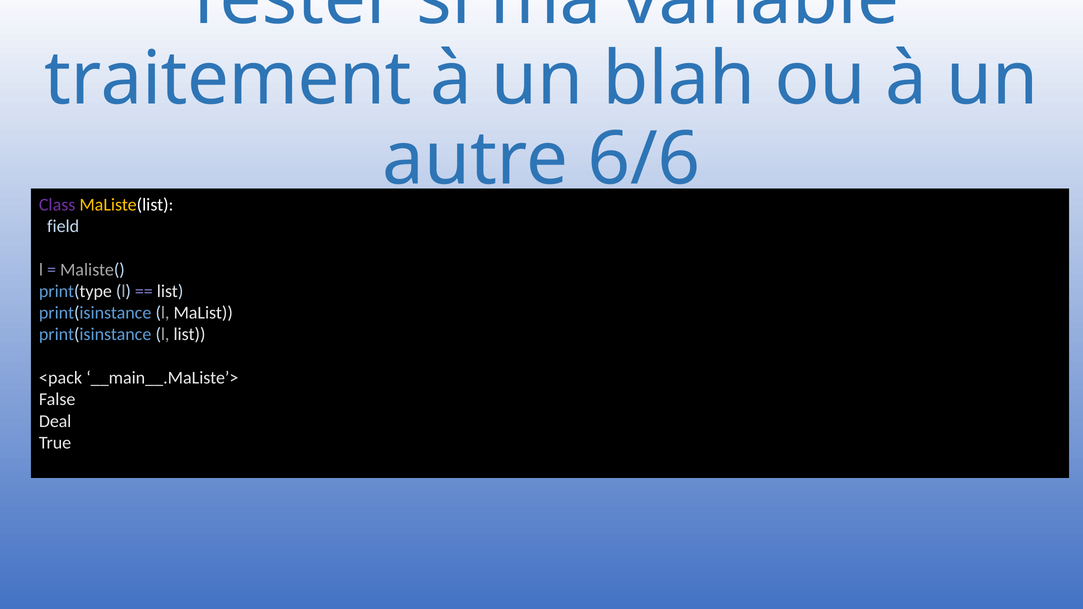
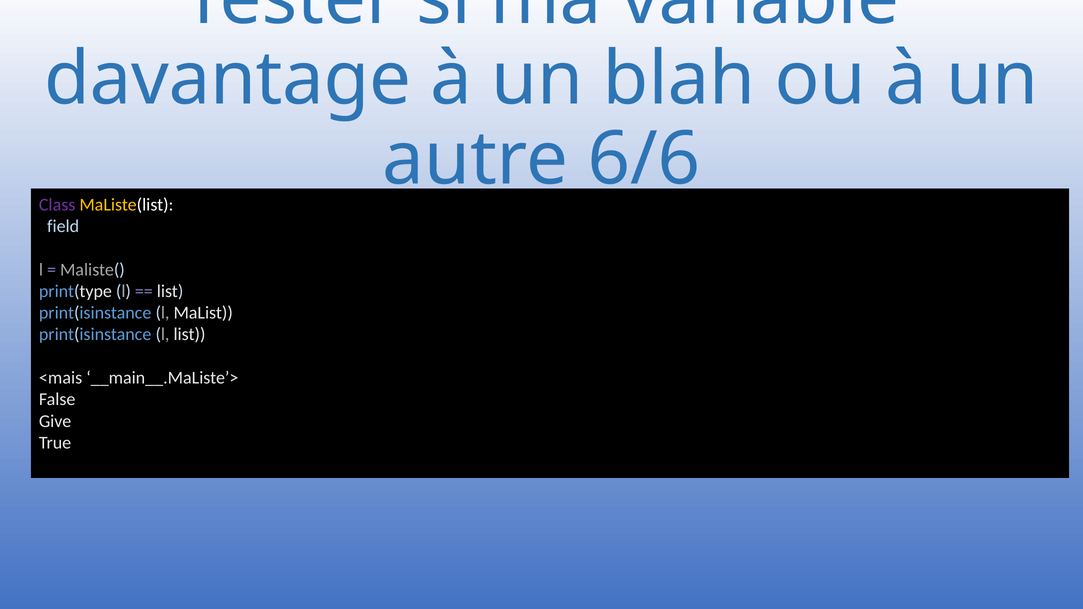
traitement: traitement -> davantage
<pack: <pack -> <mais
Deal: Deal -> Give
